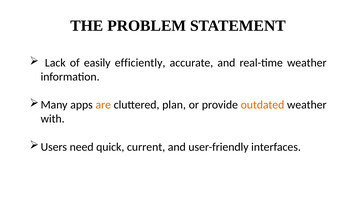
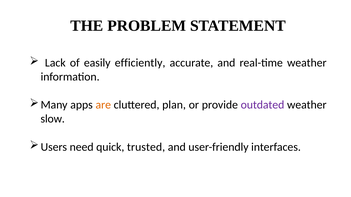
outdated colour: orange -> purple
with: with -> slow
current: current -> trusted
